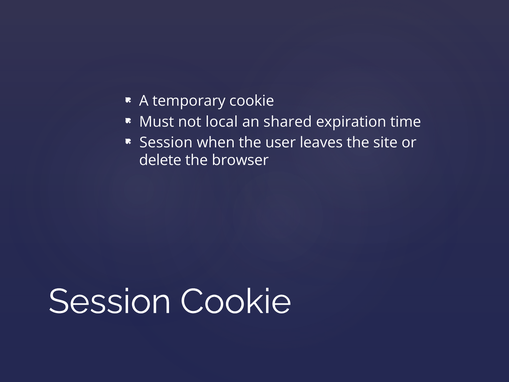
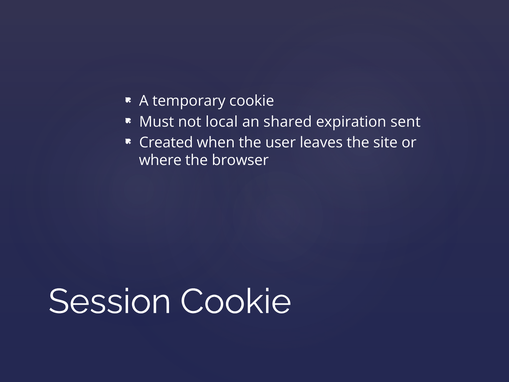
time: time -> sent
Session at (166, 142): Session -> Created
delete: delete -> where
